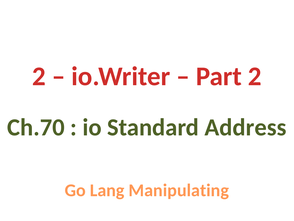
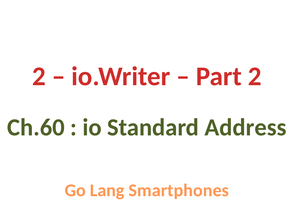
Ch.70: Ch.70 -> Ch.60
Manipulating: Manipulating -> Smartphones
